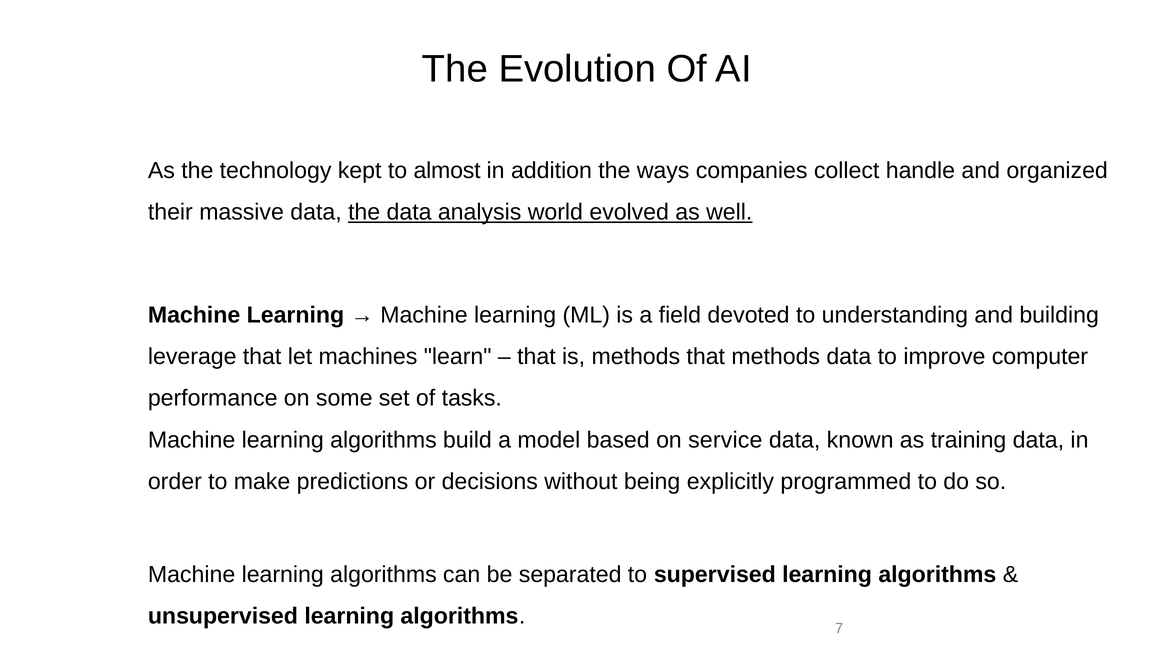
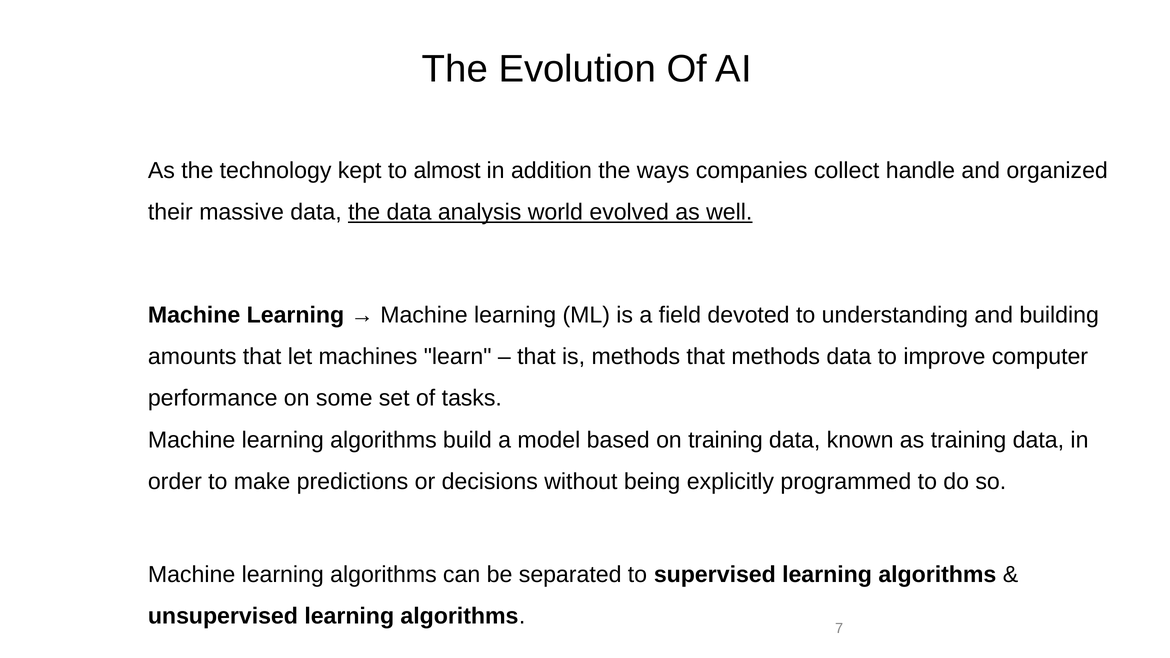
leverage: leverage -> amounts
on service: service -> training
